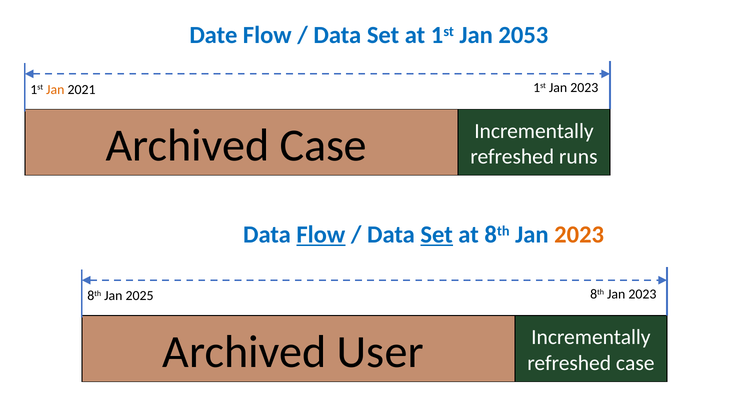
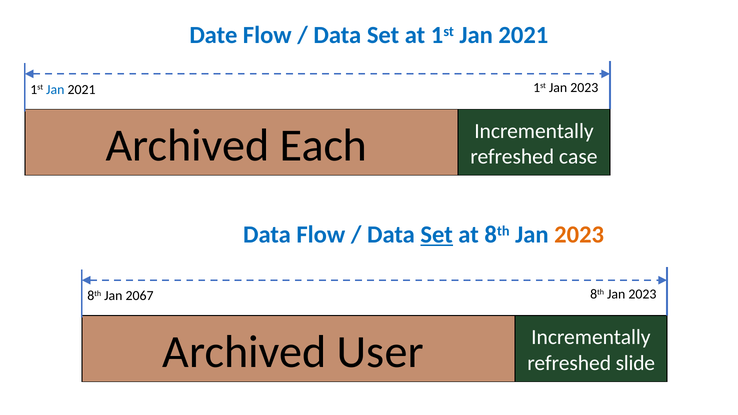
at 1st Jan 2053: 2053 -> 2021
Jan at (55, 90) colour: orange -> blue
Archived Case: Case -> Each
runs: runs -> case
Flow at (321, 235) underline: present -> none
2025: 2025 -> 2067
refreshed case: case -> slide
